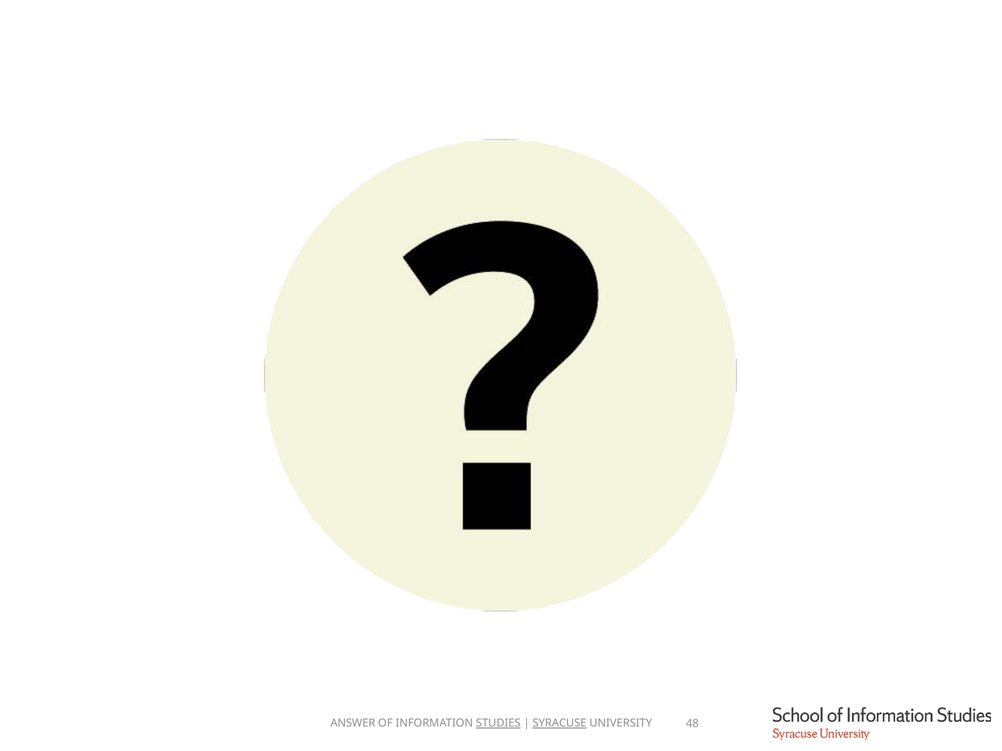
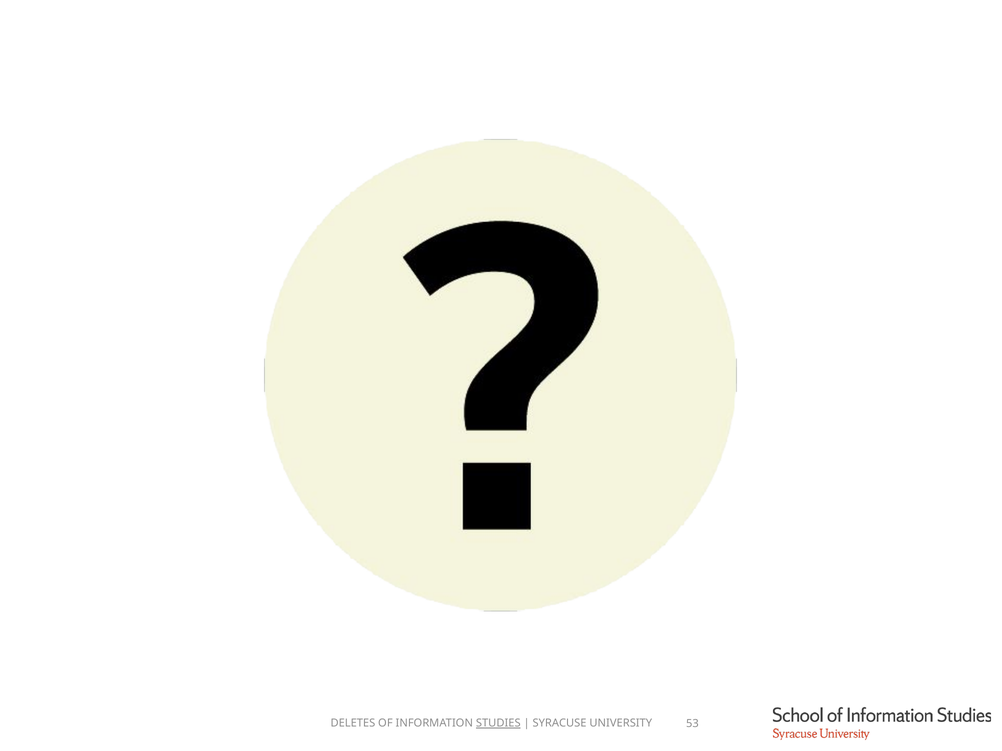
ANSWER: ANSWER -> DELETES
SYRACUSE underline: present -> none
48: 48 -> 53
